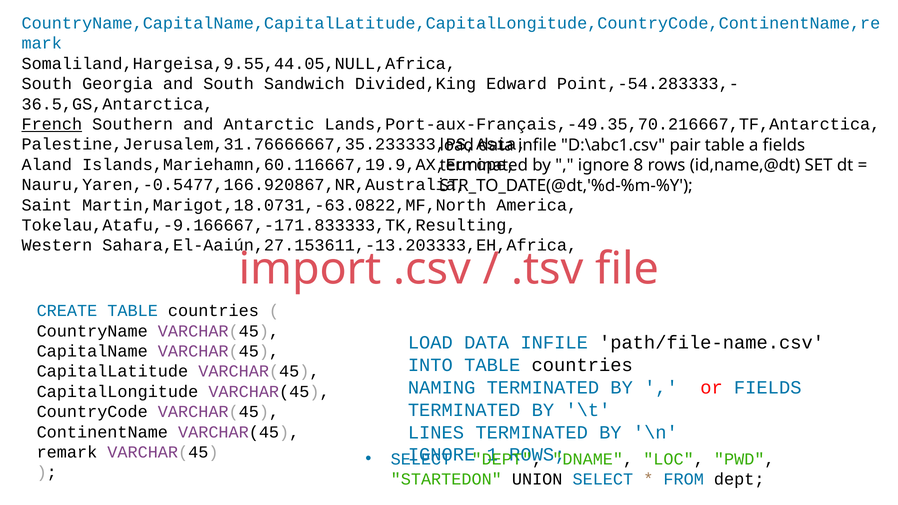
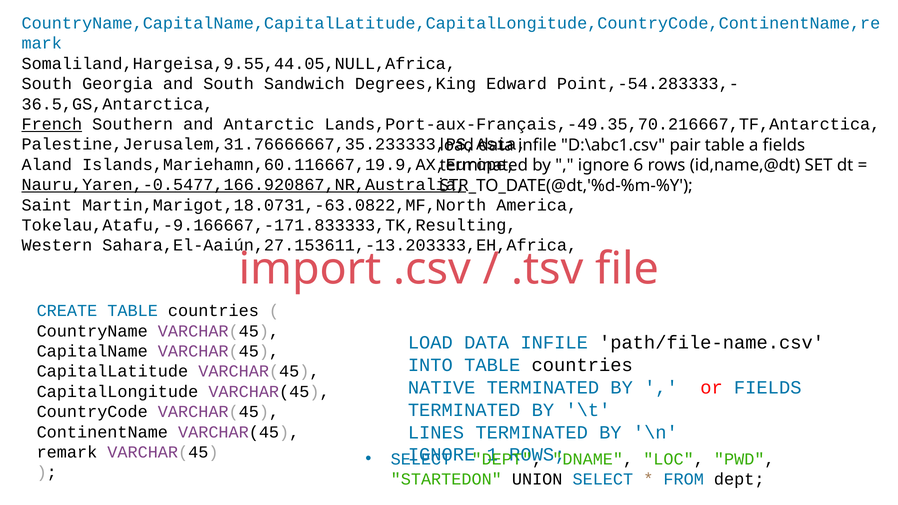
Divided,King: Divided,King -> Degrees,King
8: 8 -> 6
Nauru,Yaren,-0.5477,166.920867,NR,Australia underline: none -> present
NAMING: NAMING -> NATIVE
